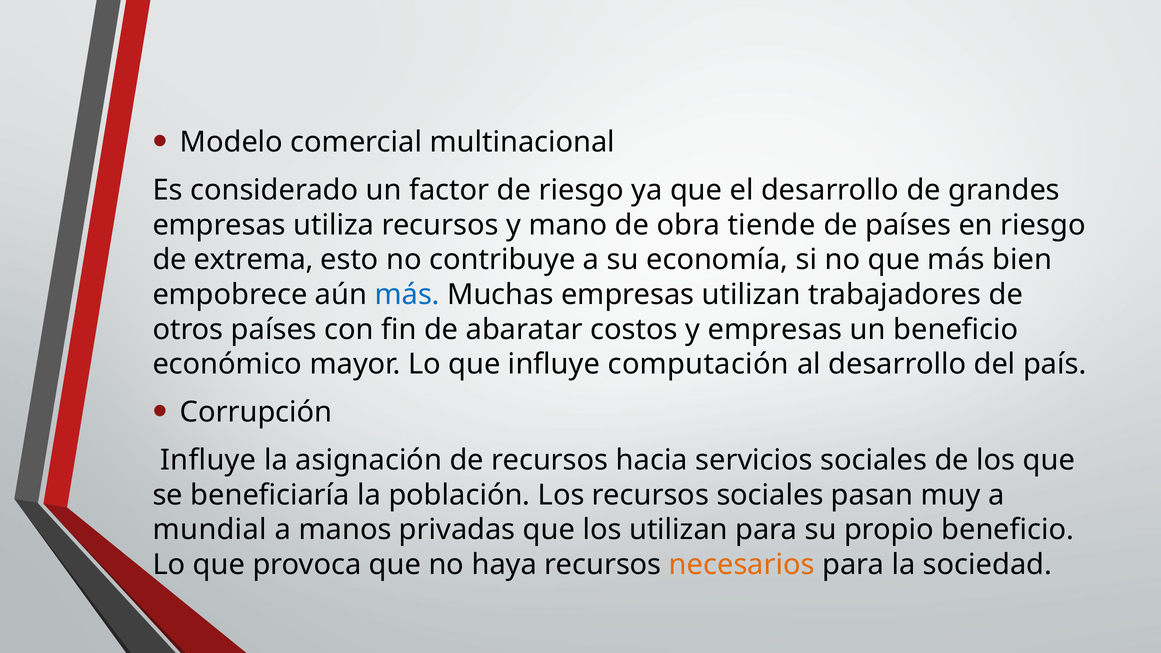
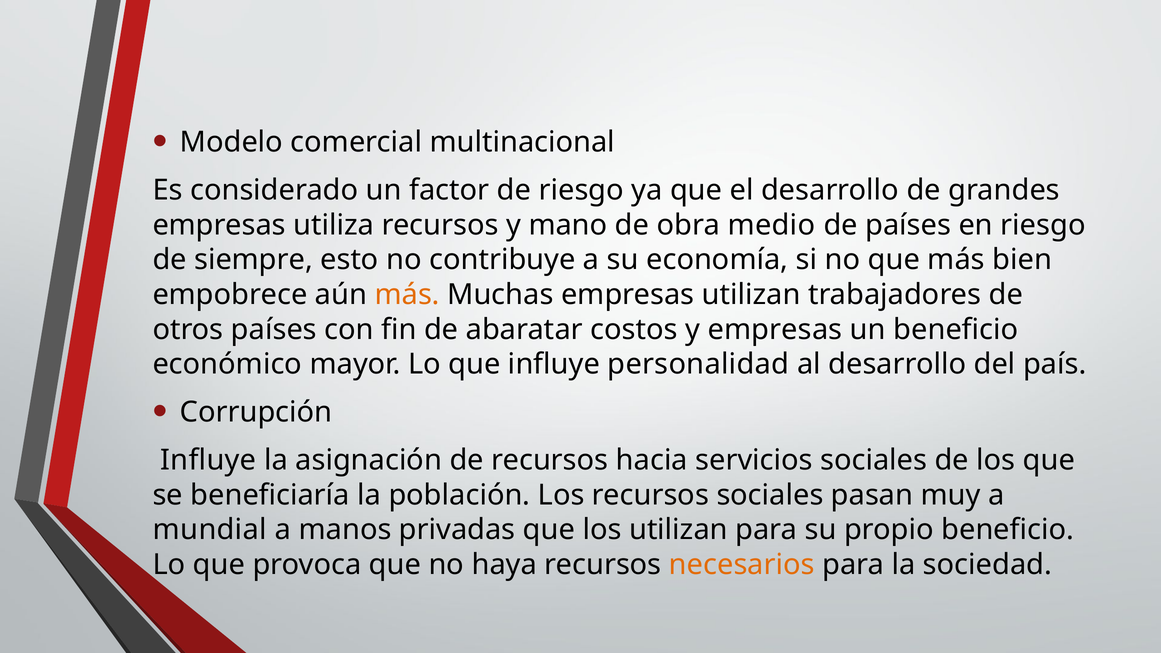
tiende: tiende -> medio
extrema: extrema -> siempre
más at (407, 295) colour: blue -> orange
computación: computación -> personalidad
